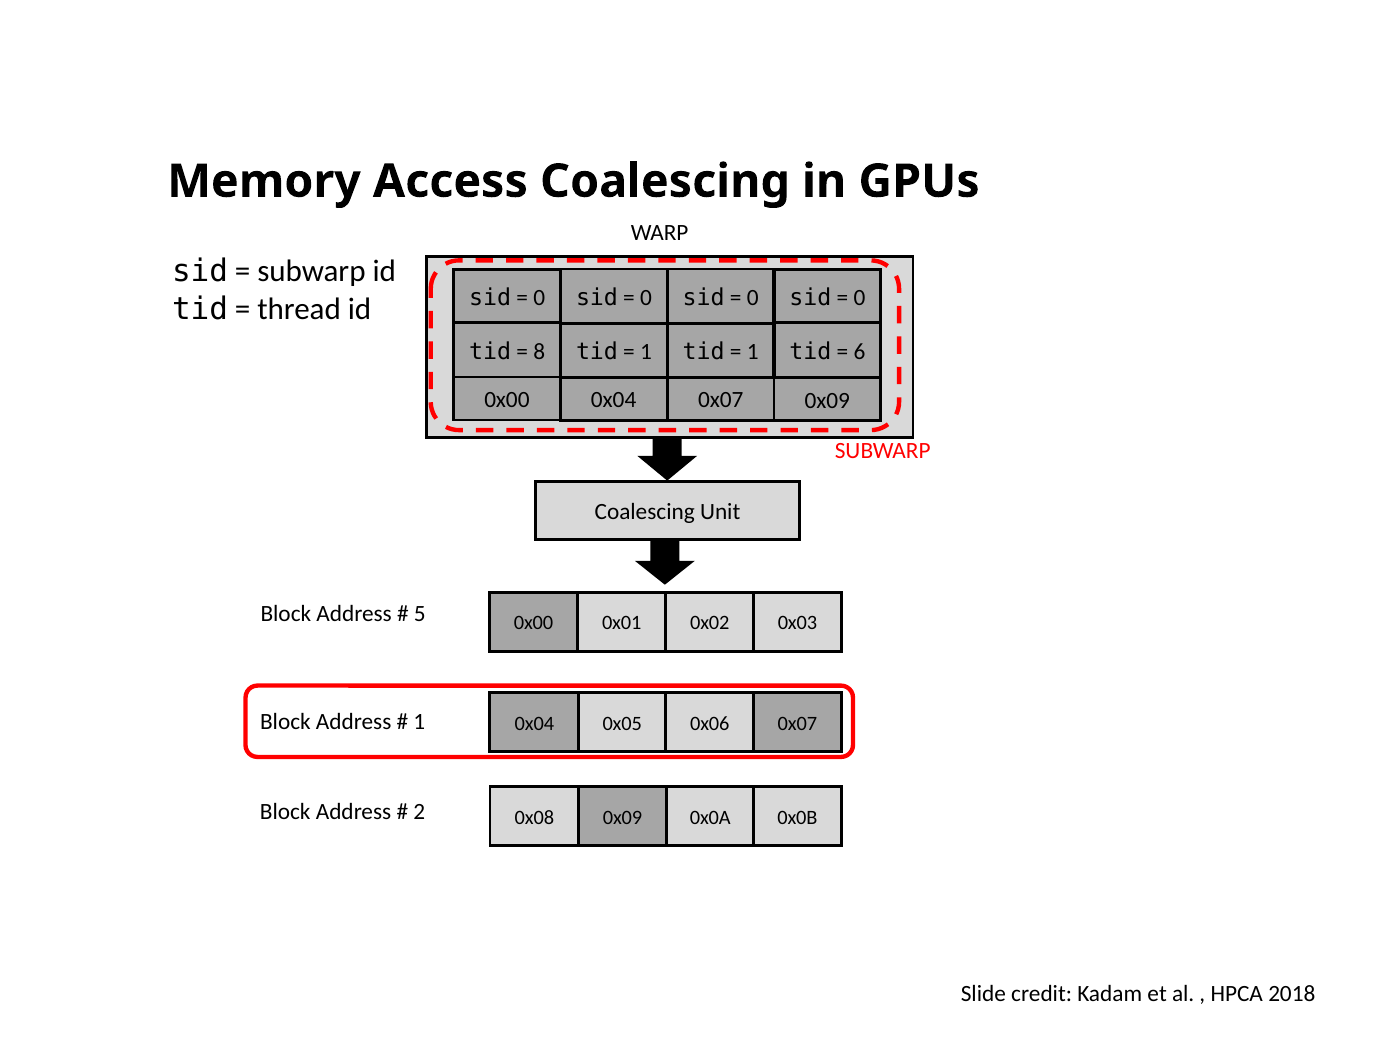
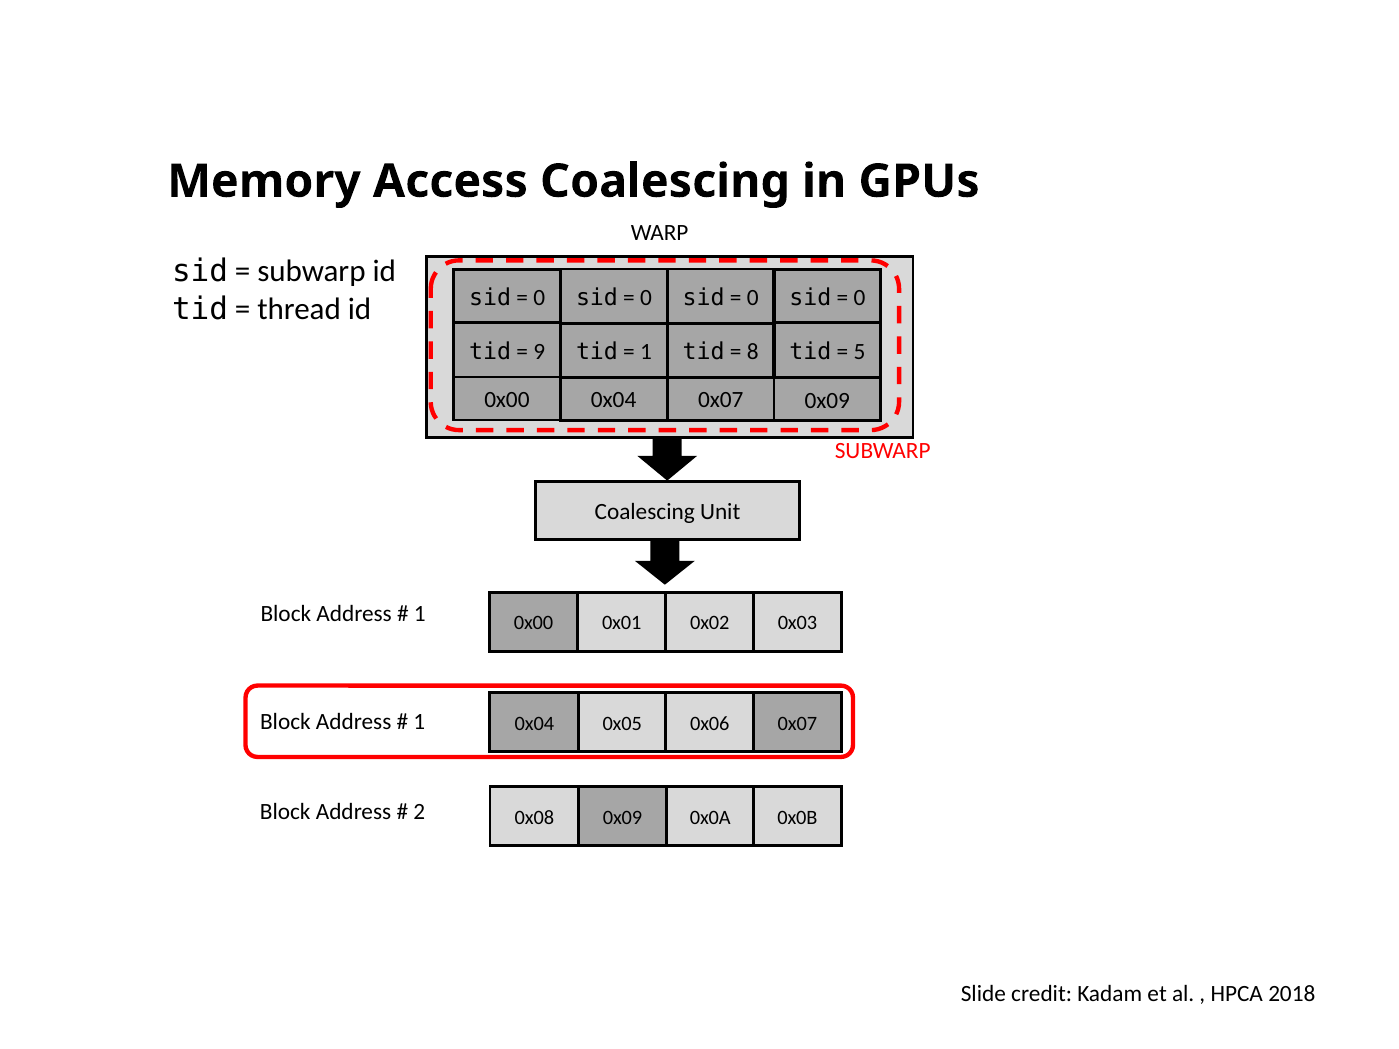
8: 8 -> 9
1 at (753, 352): 1 -> 8
6: 6 -> 5
5 at (420, 614): 5 -> 1
